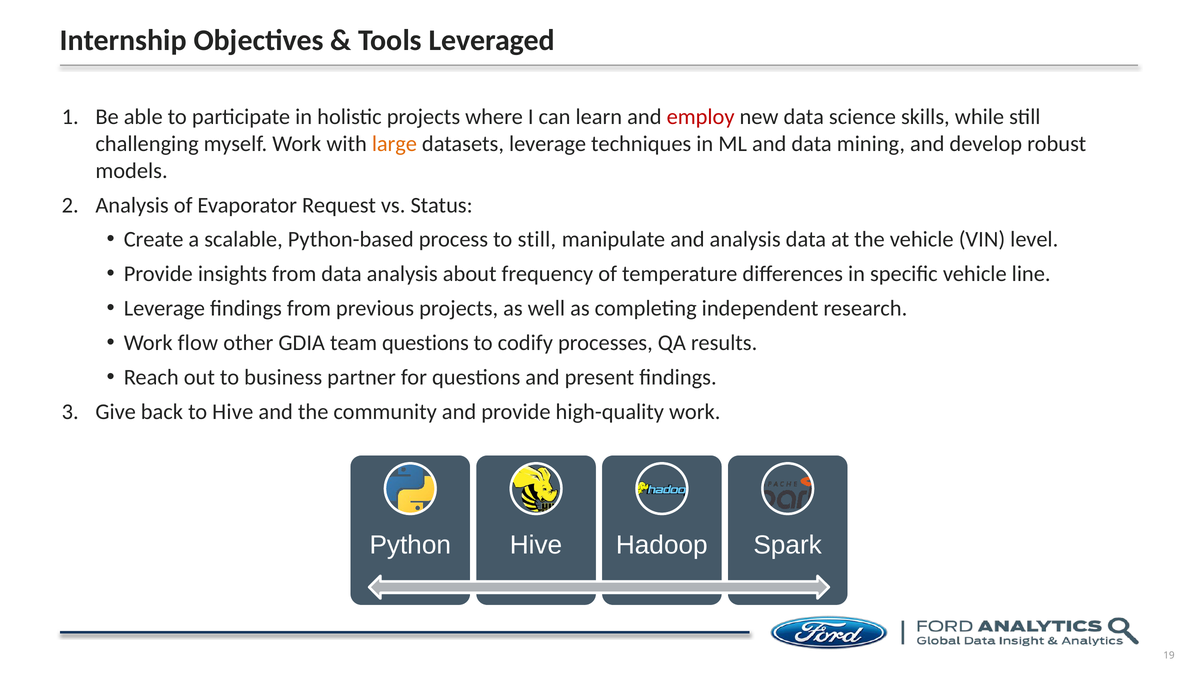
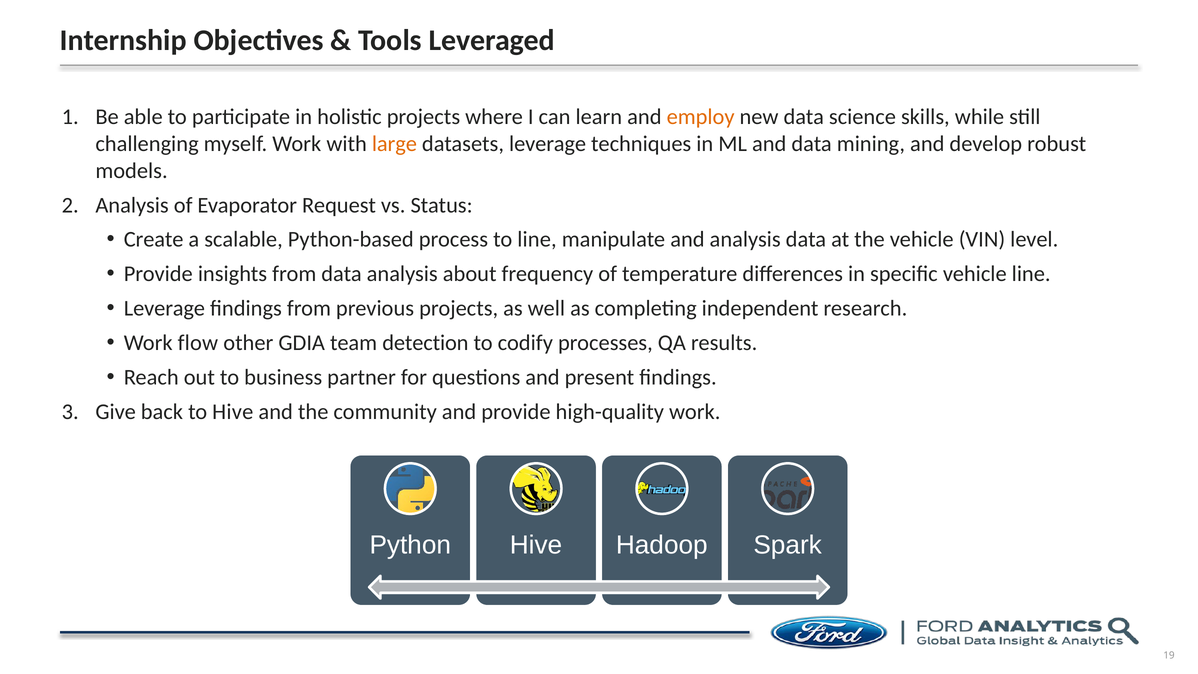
employ colour: red -> orange
to still: still -> line
team questions: questions -> detection
